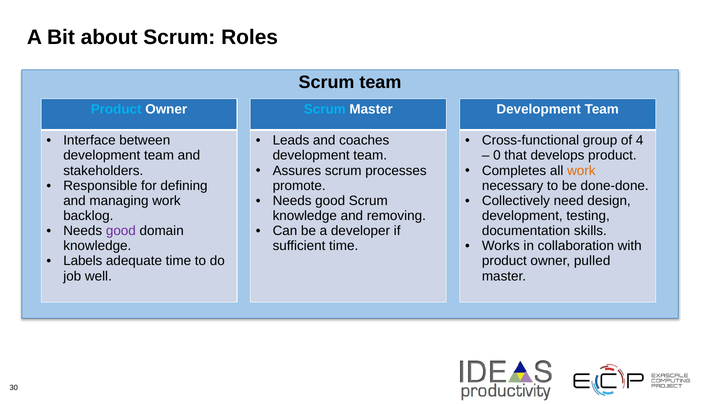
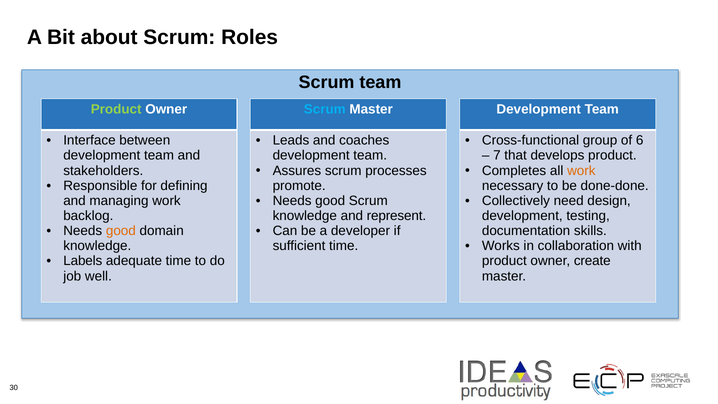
Product at (116, 109) colour: light blue -> light green
4: 4 -> 6
0: 0 -> 7
removing: removing -> represent
good at (121, 231) colour: purple -> orange
pulled: pulled -> create
